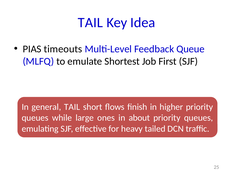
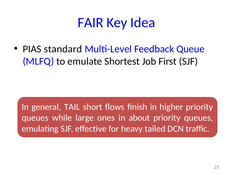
TAIL at (90, 23): TAIL -> FAIR
timeouts: timeouts -> standard
